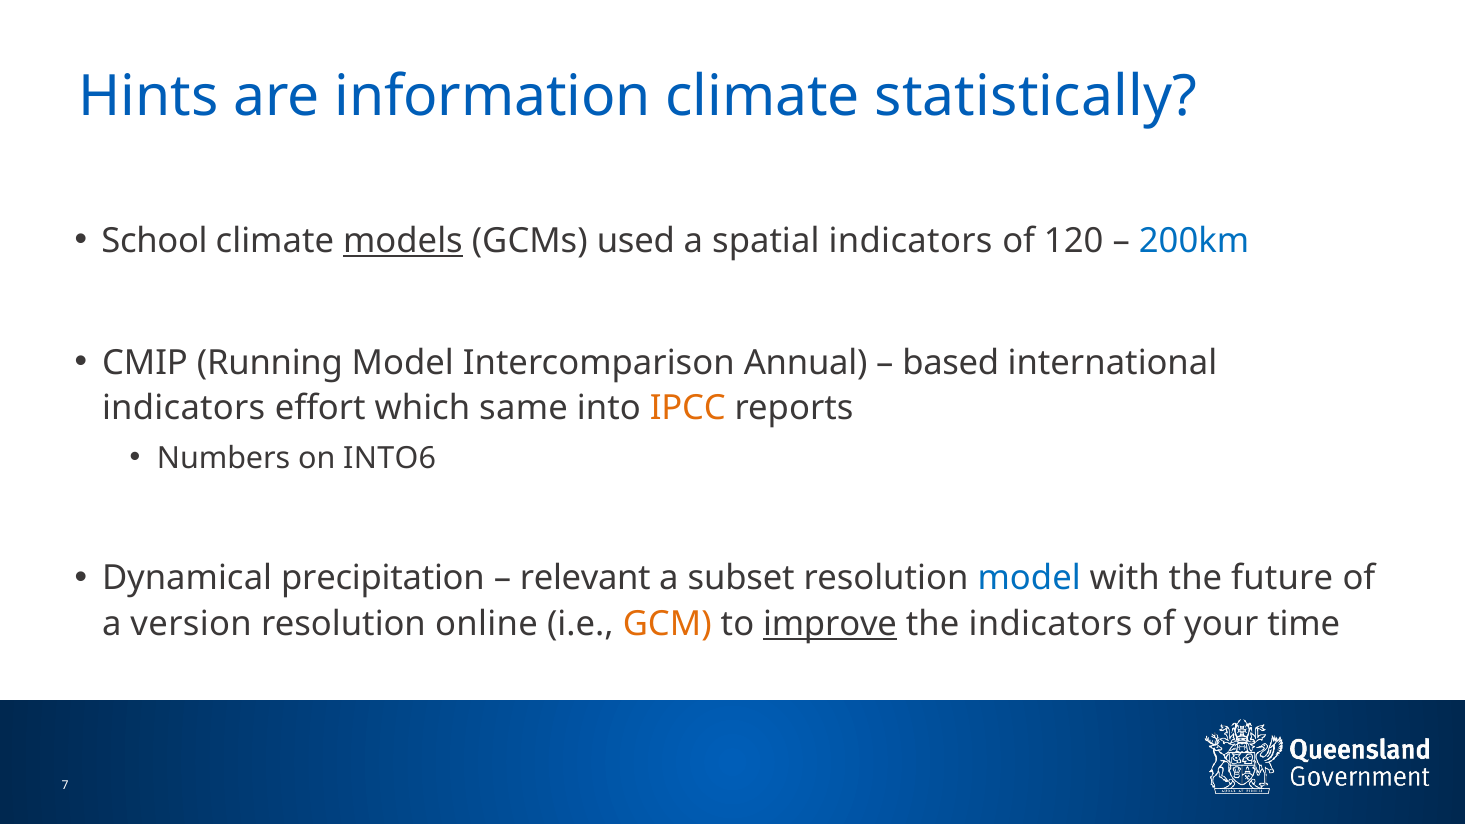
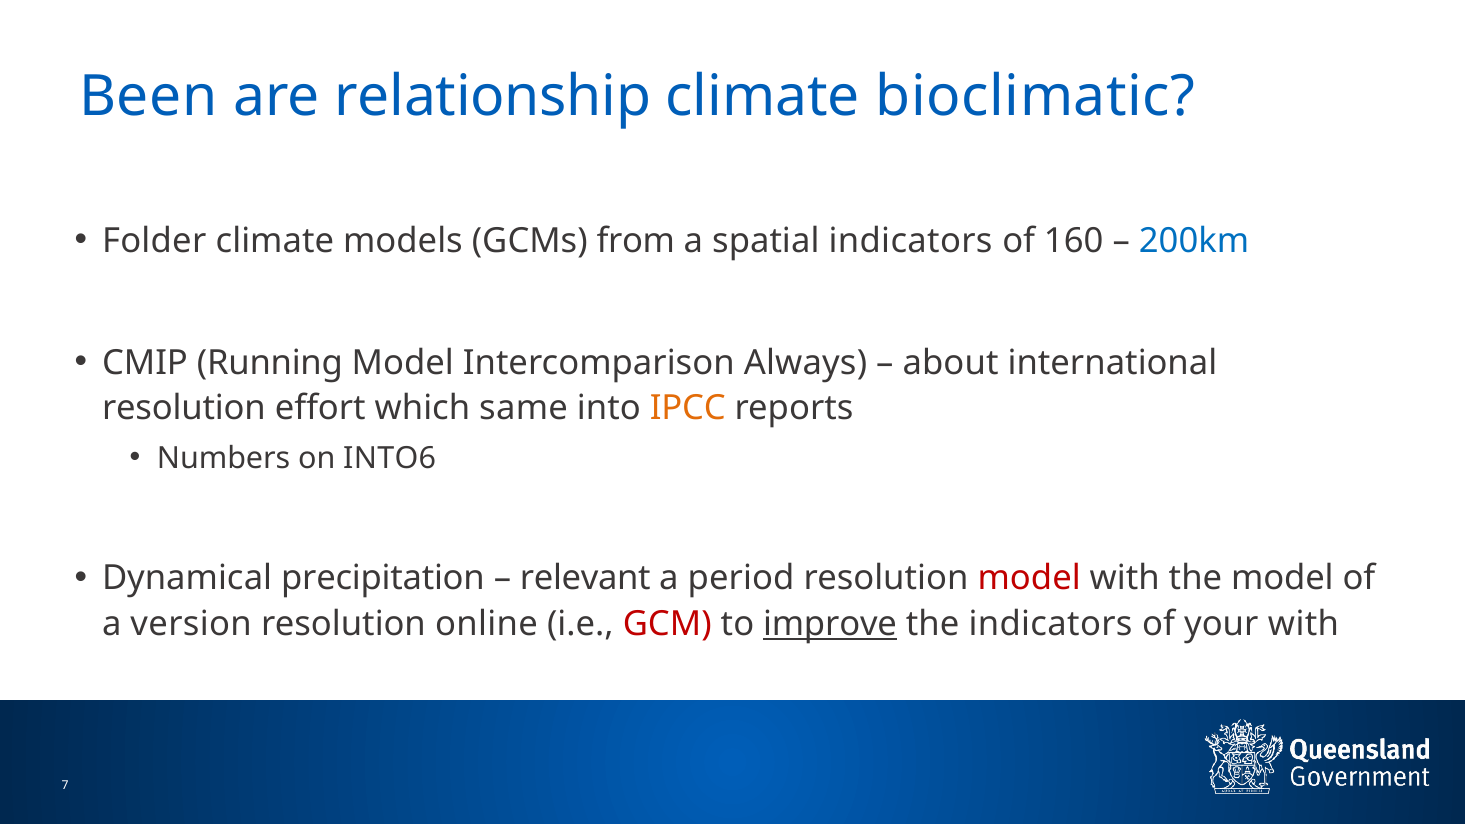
Hints: Hints -> Been
information: information -> relationship
statistically: statistically -> bioclimatic
School: School -> Folder
models underline: present -> none
used: used -> from
120: 120 -> 160
Annual: Annual -> Always
based: based -> about
indicators at (184, 408): indicators -> resolution
subset: subset -> period
model at (1029, 578) colour: blue -> red
the future: future -> model
GCM colour: orange -> red
your time: time -> with
